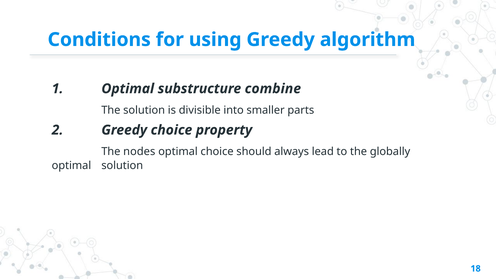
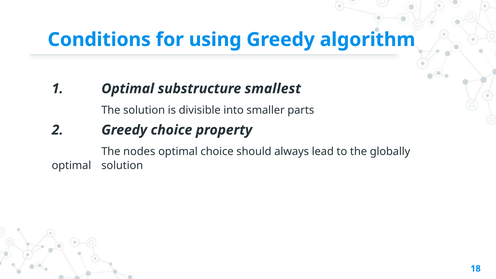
combine: combine -> smallest
